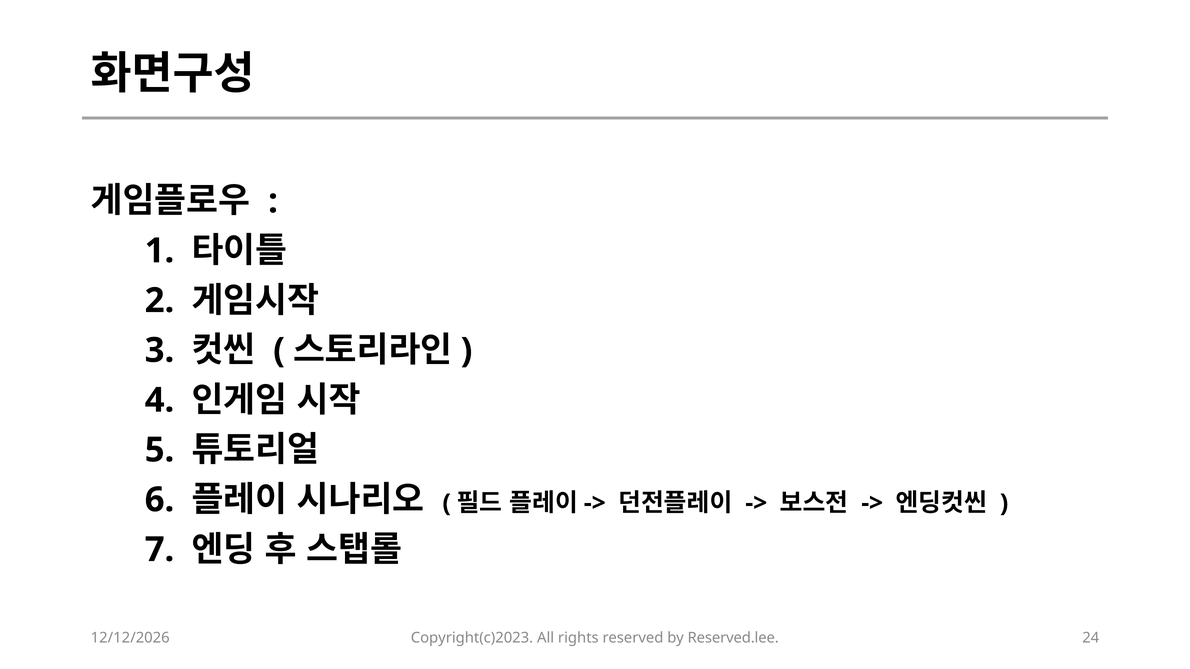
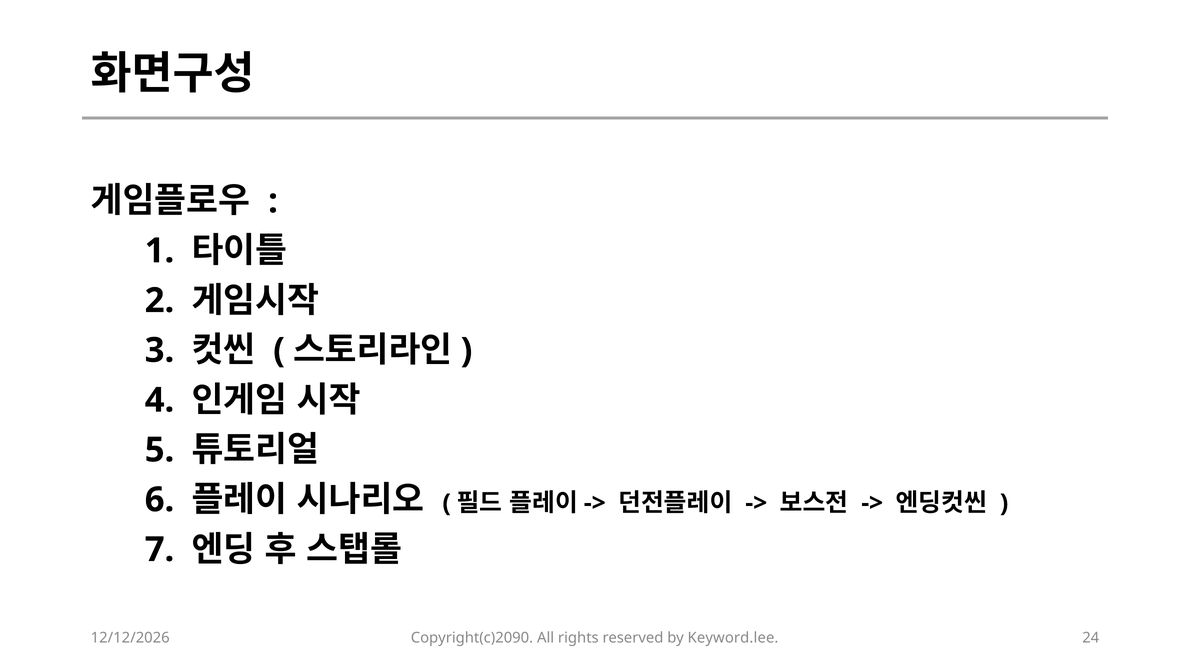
Copyright(c)2023: Copyright(c)2023 -> Copyright(c)2090
Reserved.lee: Reserved.lee -> Keyword.lee
